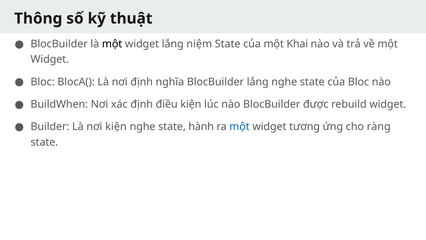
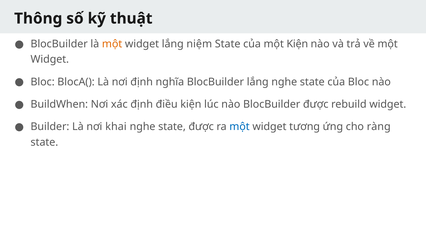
một at (112, 44) colour: black -> orange
một Khai: Khai -> Kiện
nơi kiện: kiện -> khai
state hành: hành -> được
